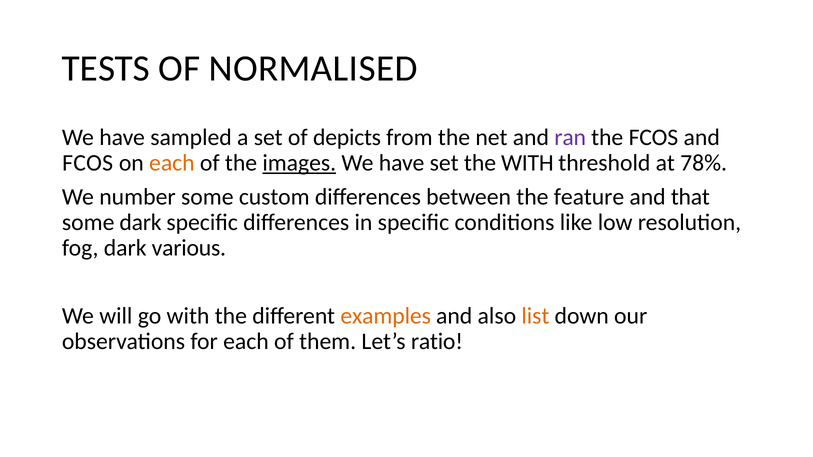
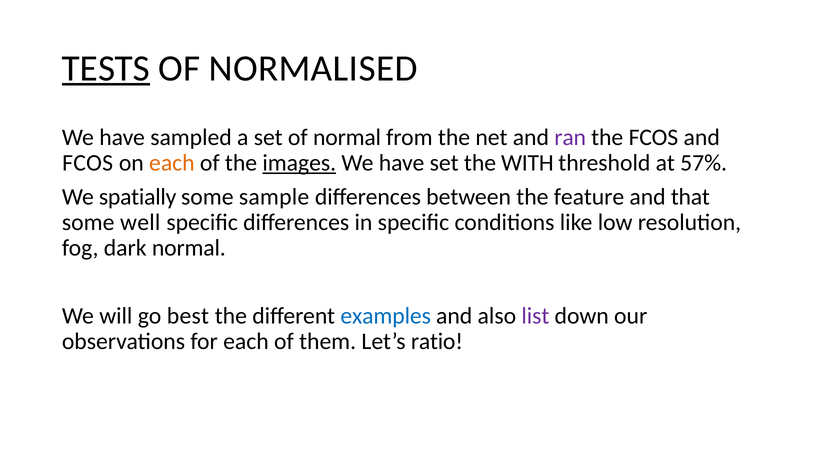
TESTS underline: none -> present
of depicts: depicts -> normal
78%: 78% -> 57%
number: number -> spatially
custom: custom -> sample
some dark: dark -> well
dark various: various -> normal
go with: with -> best
examples colour: orange -> blue
list colour: orange -> purple
